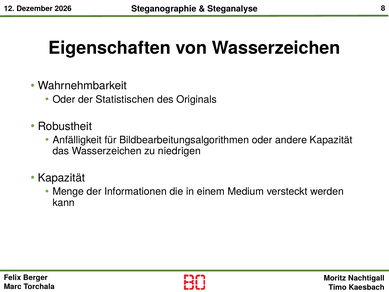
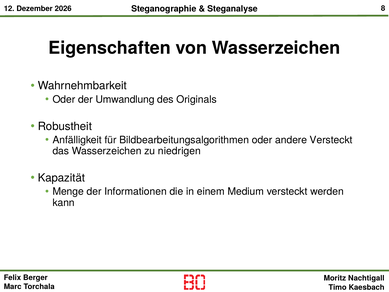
Statistischen: Statistischen -> Umwandlung
andere Kapazität: Kapazität -> Versteckt
